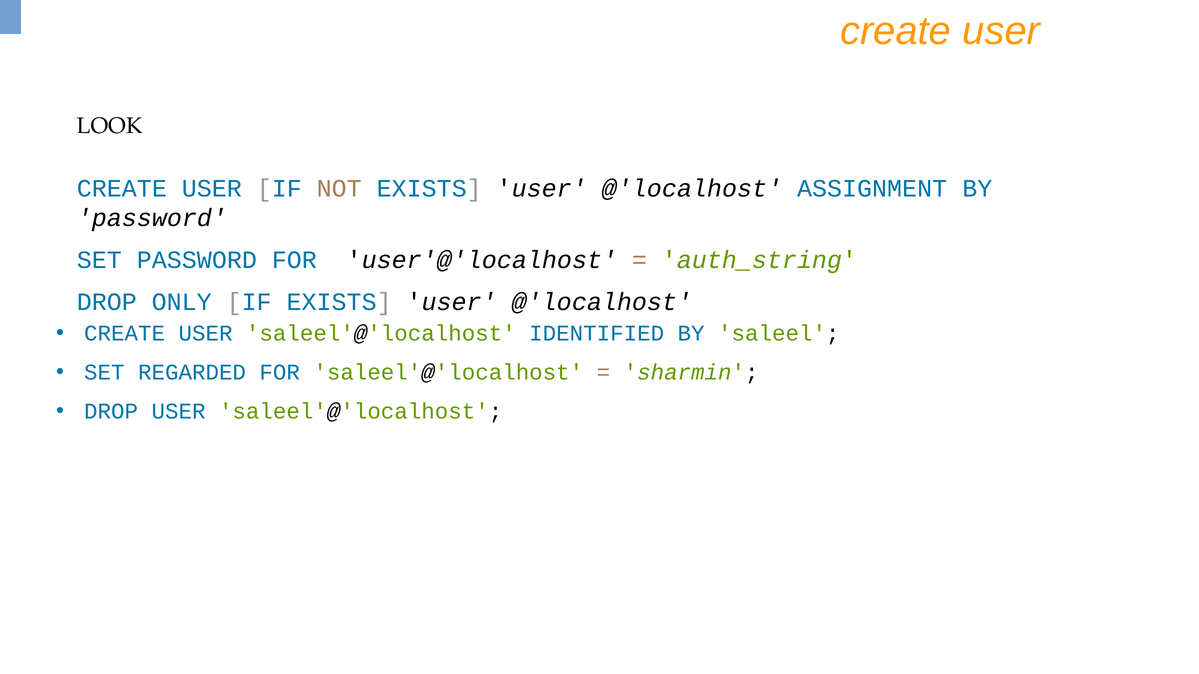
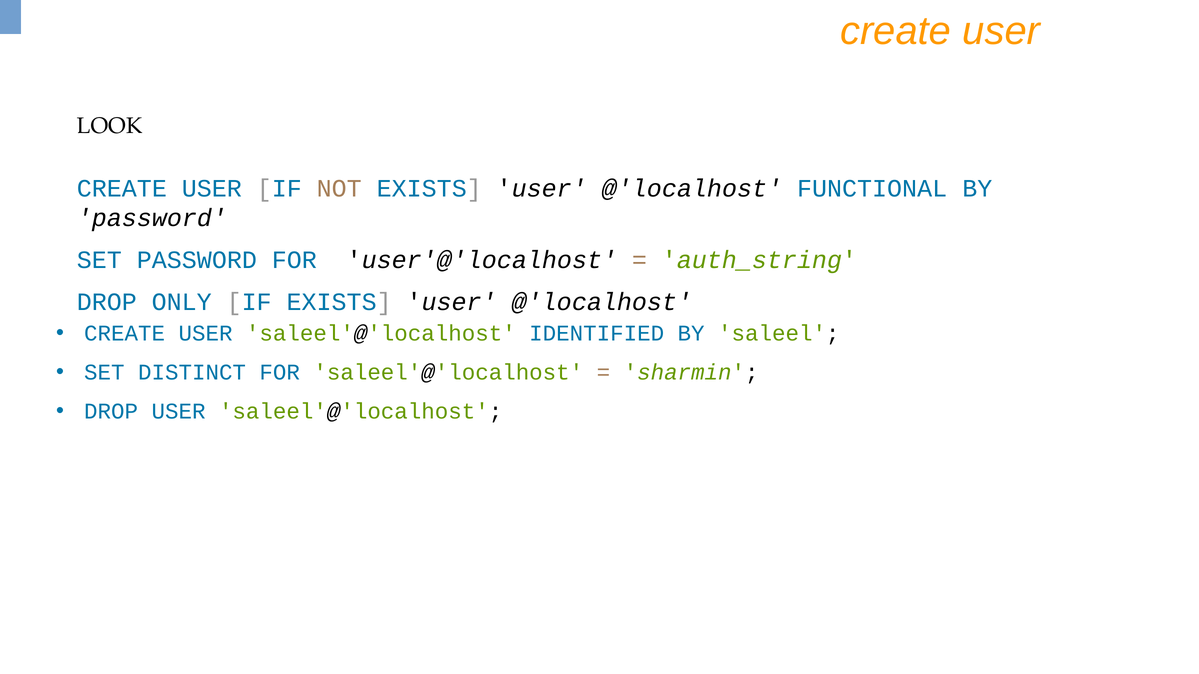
ASSIGNMENT: ASSIGNMENT -> FUNCTIONAL
REGARDED: REGARDED -> DISTINCT
